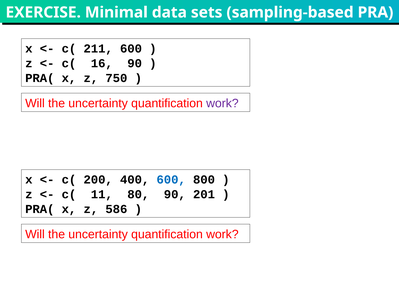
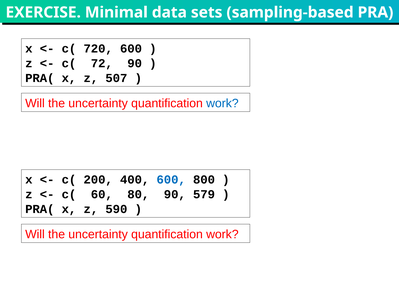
211: 211 -> 720
16: 16 -> 72
750: 750 -> 507
work at (222, 103) colour: purple -> blue
11: 11 -> 60
201: 201 -> 579
586: 586 -> 590
